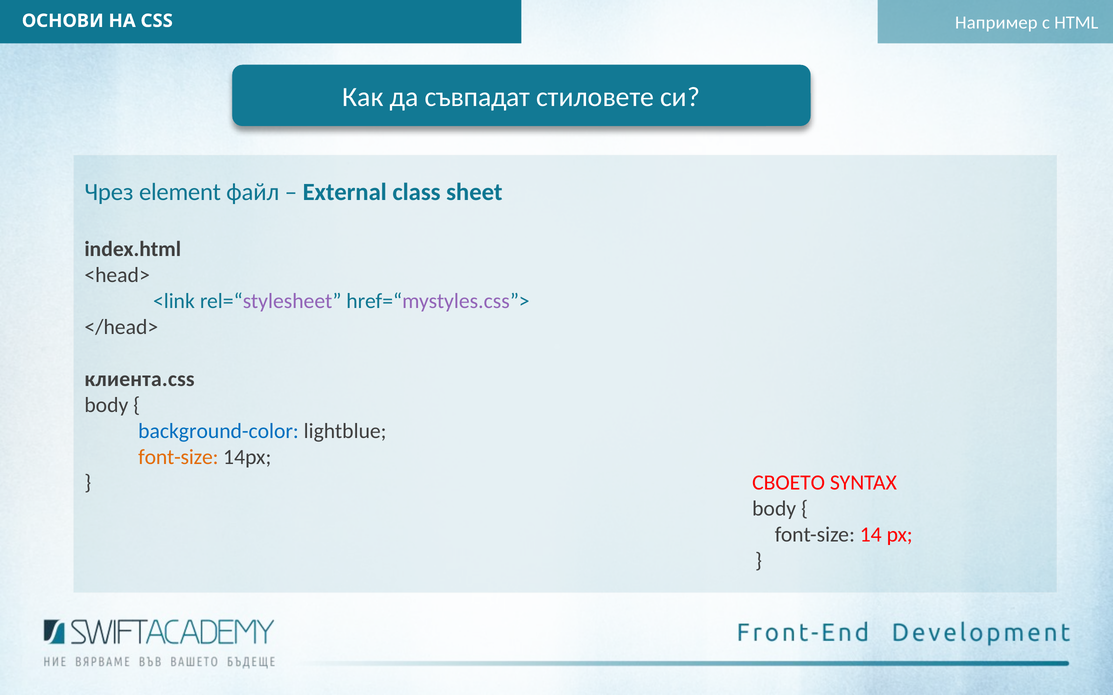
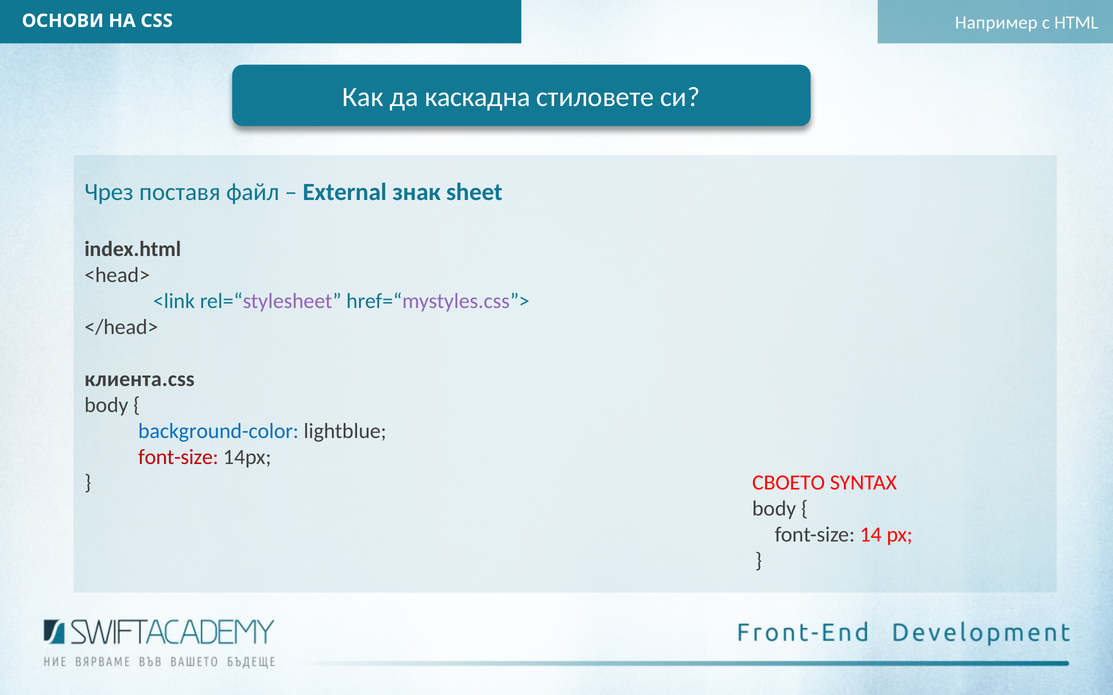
съвпадат: съвпадат -> каскадна
element: element -> поставя
class: class -> знак
font-size at (178, 457) colour: orange -> red
